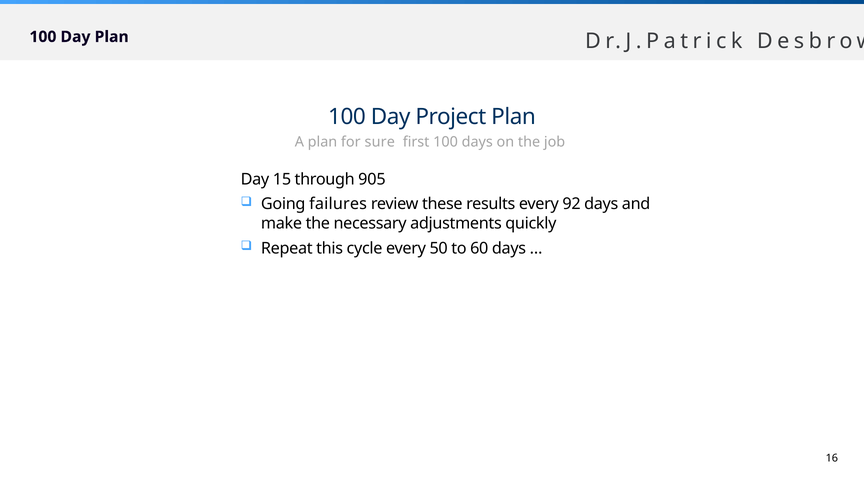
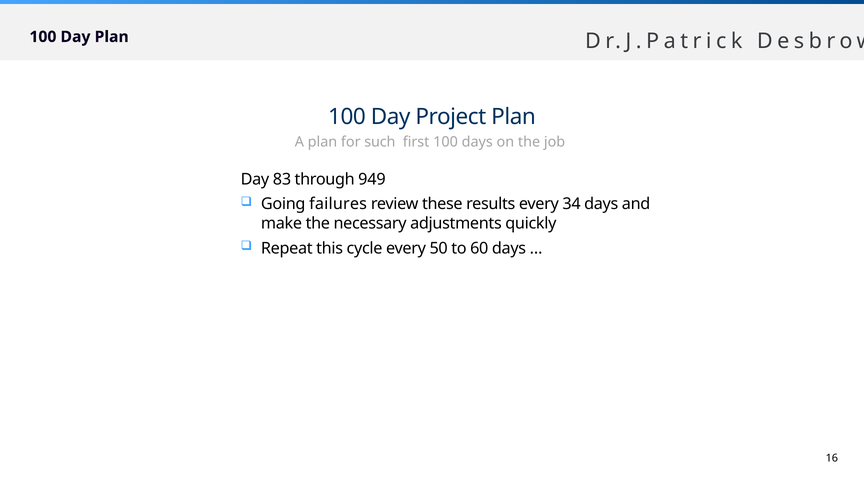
sure: sure -> such
15: 15 -> 83
905: 905 -> 949
92: 92 -> 34
